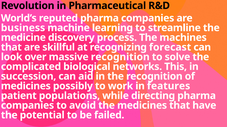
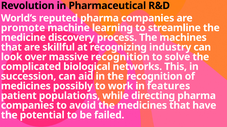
business: business -> promote
forecast: forecast -> industry
